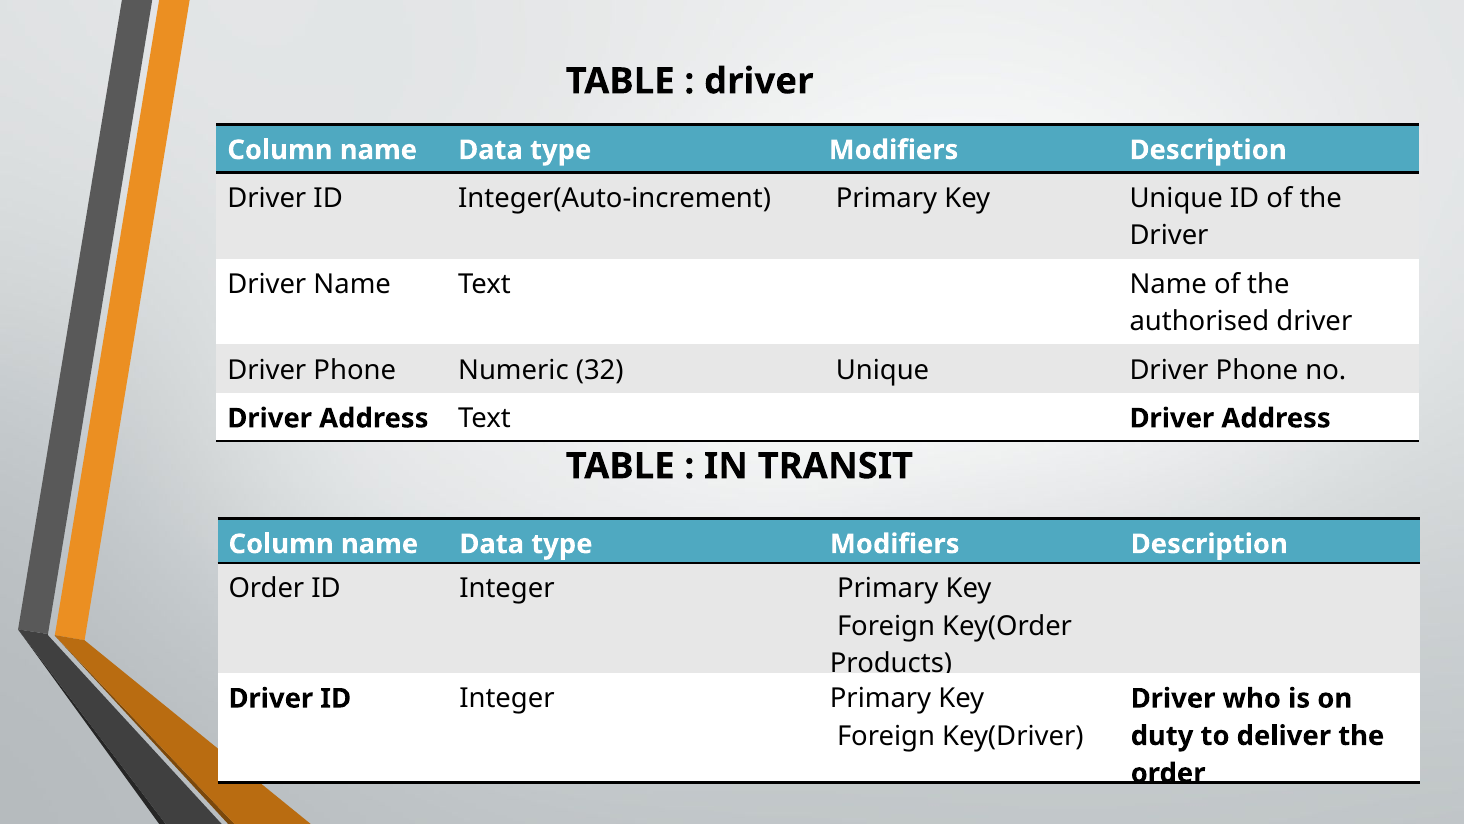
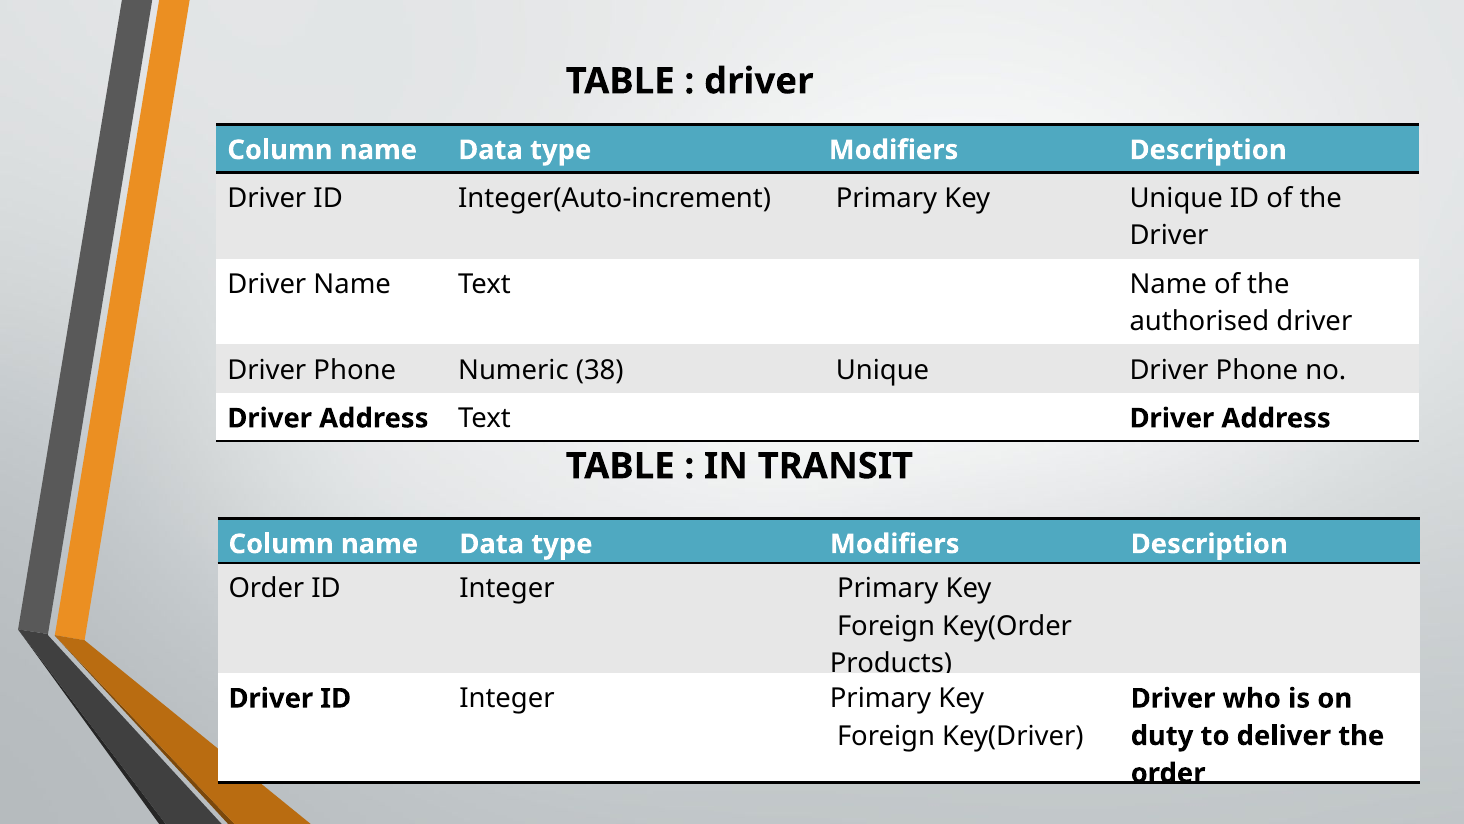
32: 32 -> 38
